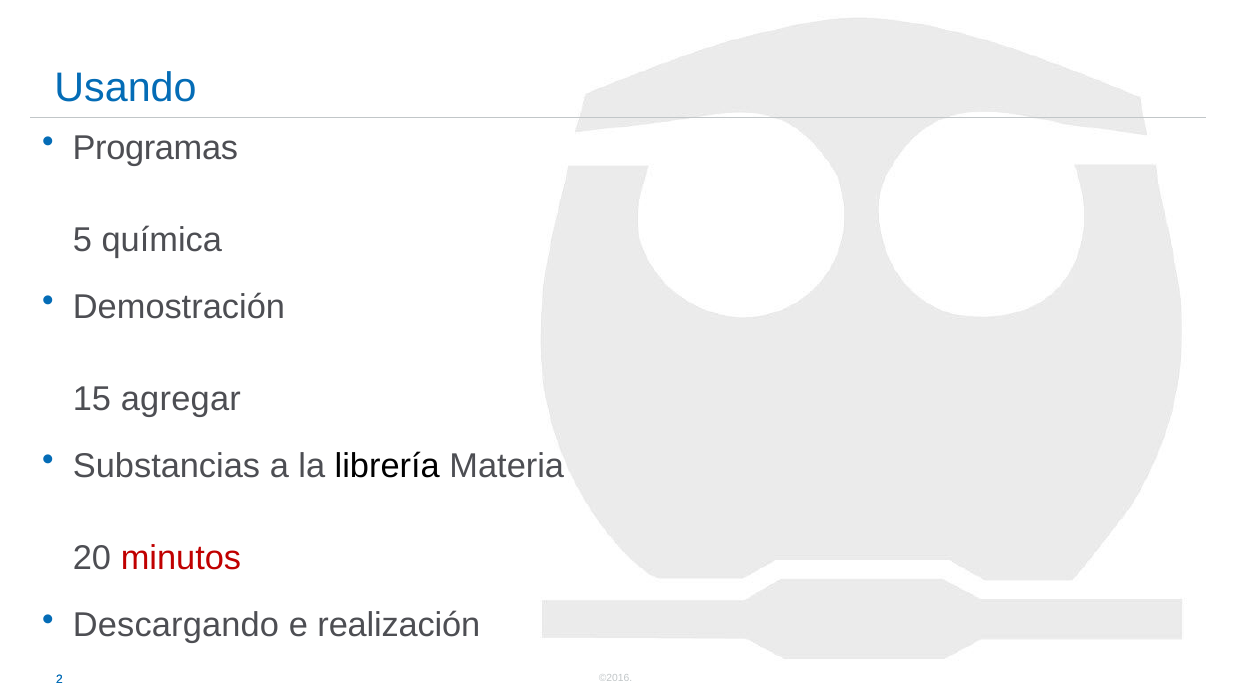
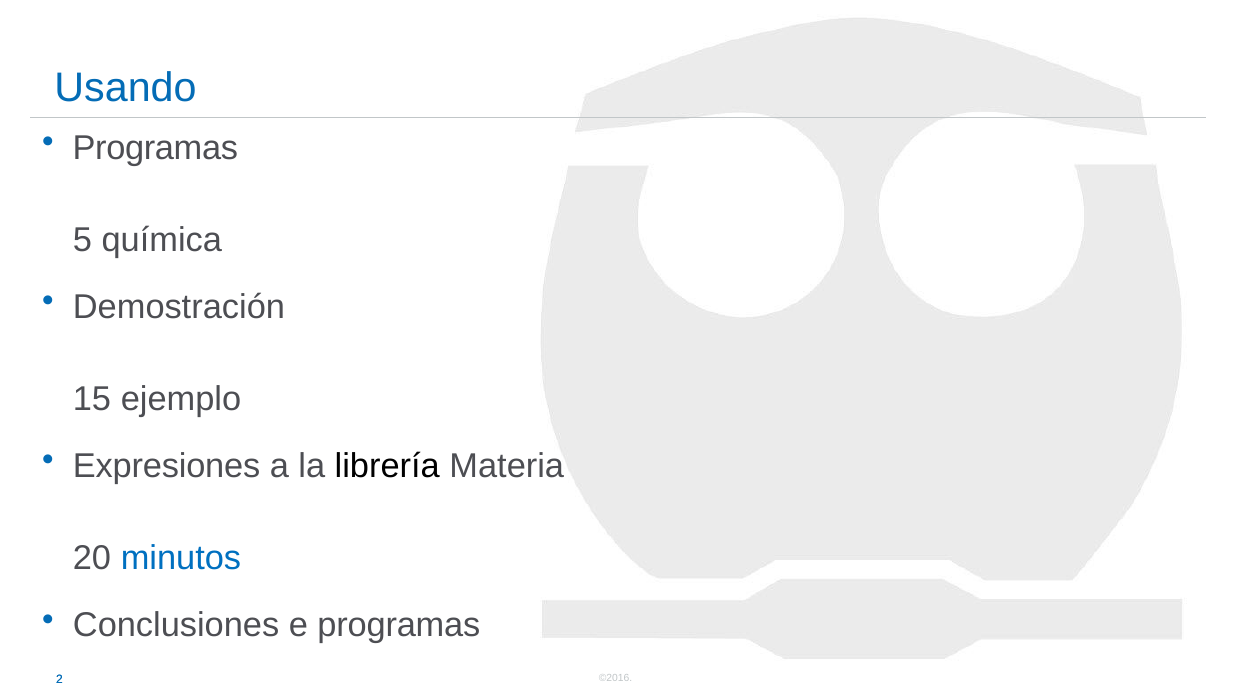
agregar: agregar -> ejemplo
Substancias: Substancias -> Expresiones
minutos at (181, 558) colour: red -> blue
Descargando at (176, 625): Descargando -> Conclusiones
e realización: realización -> programas
